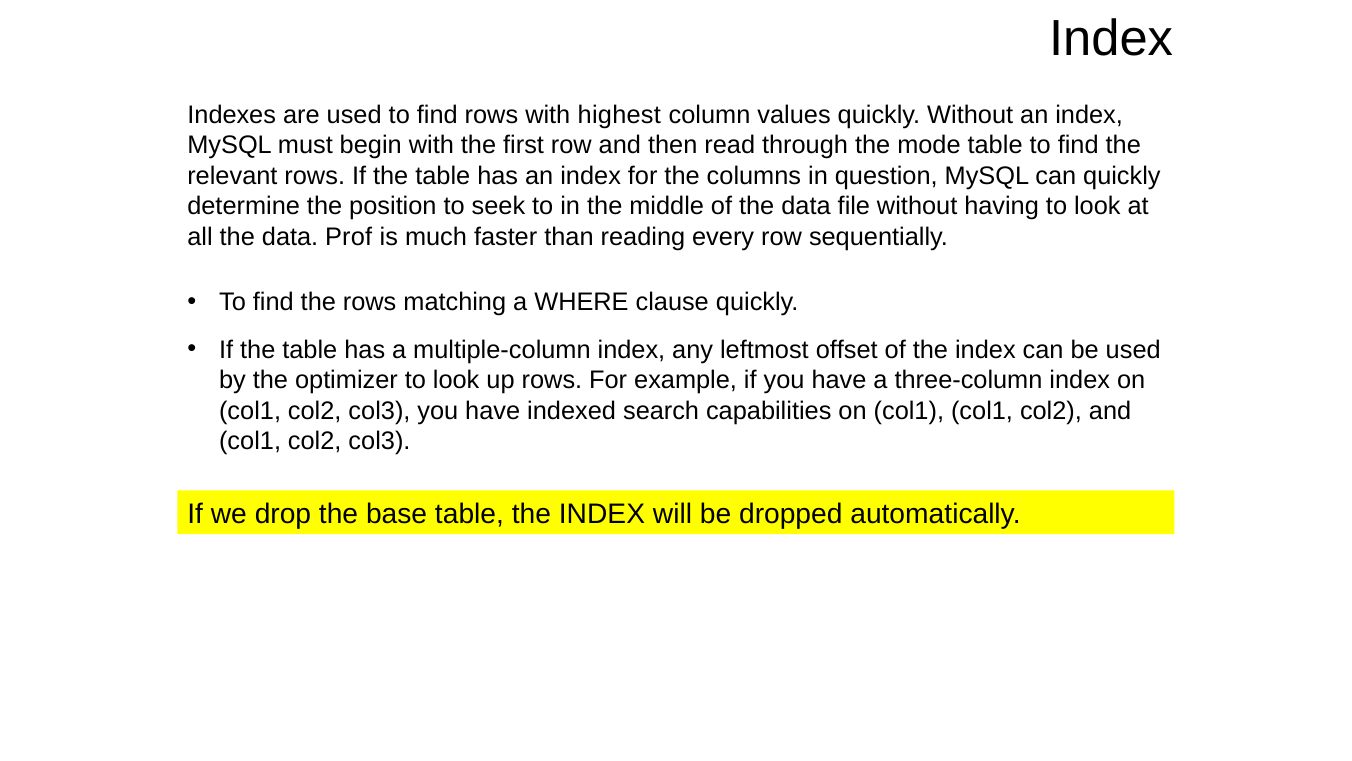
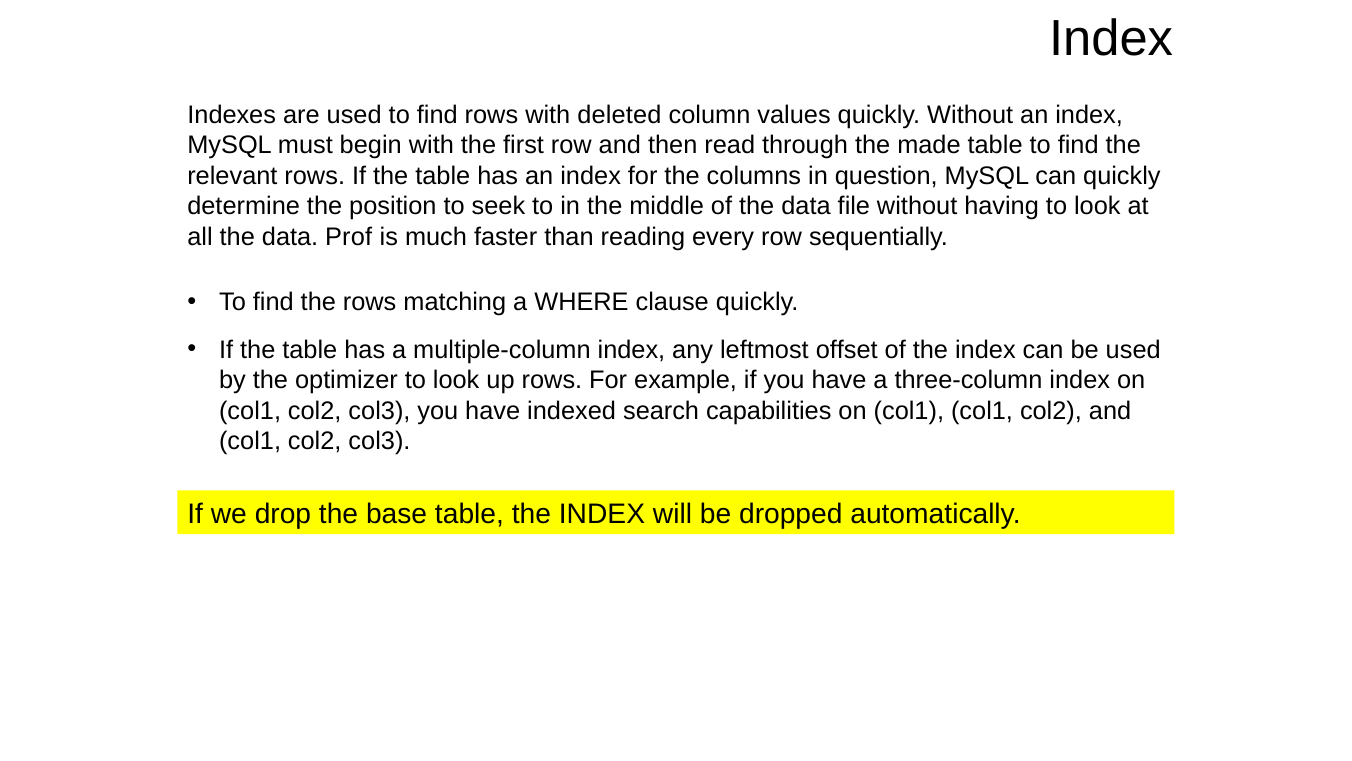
highest: highest -> deleted
mode: mode -> made
